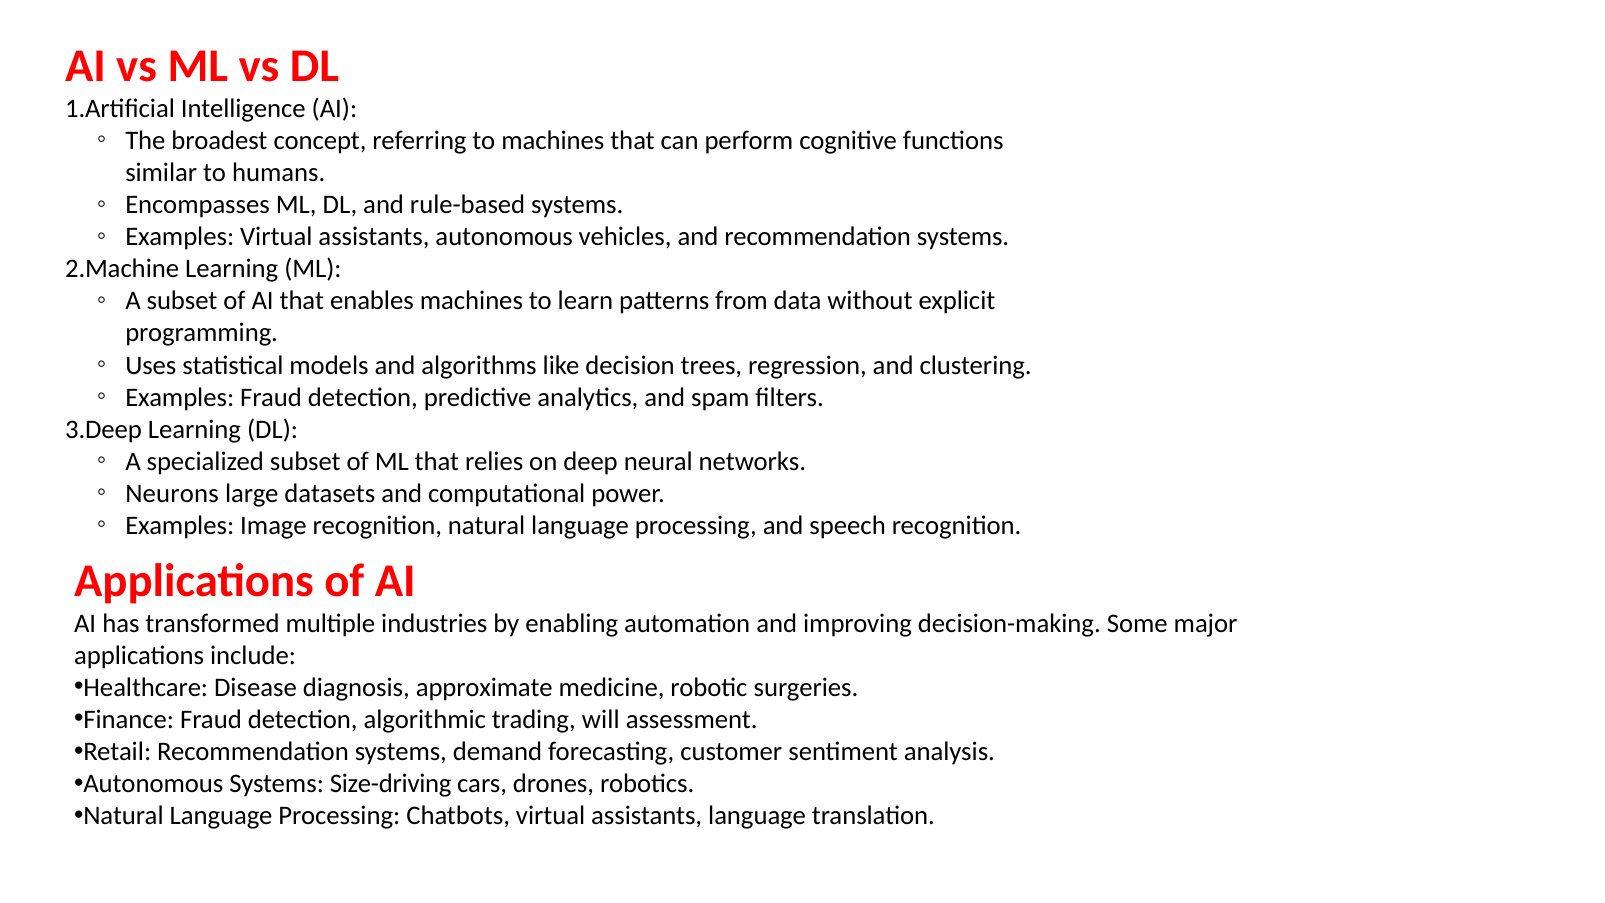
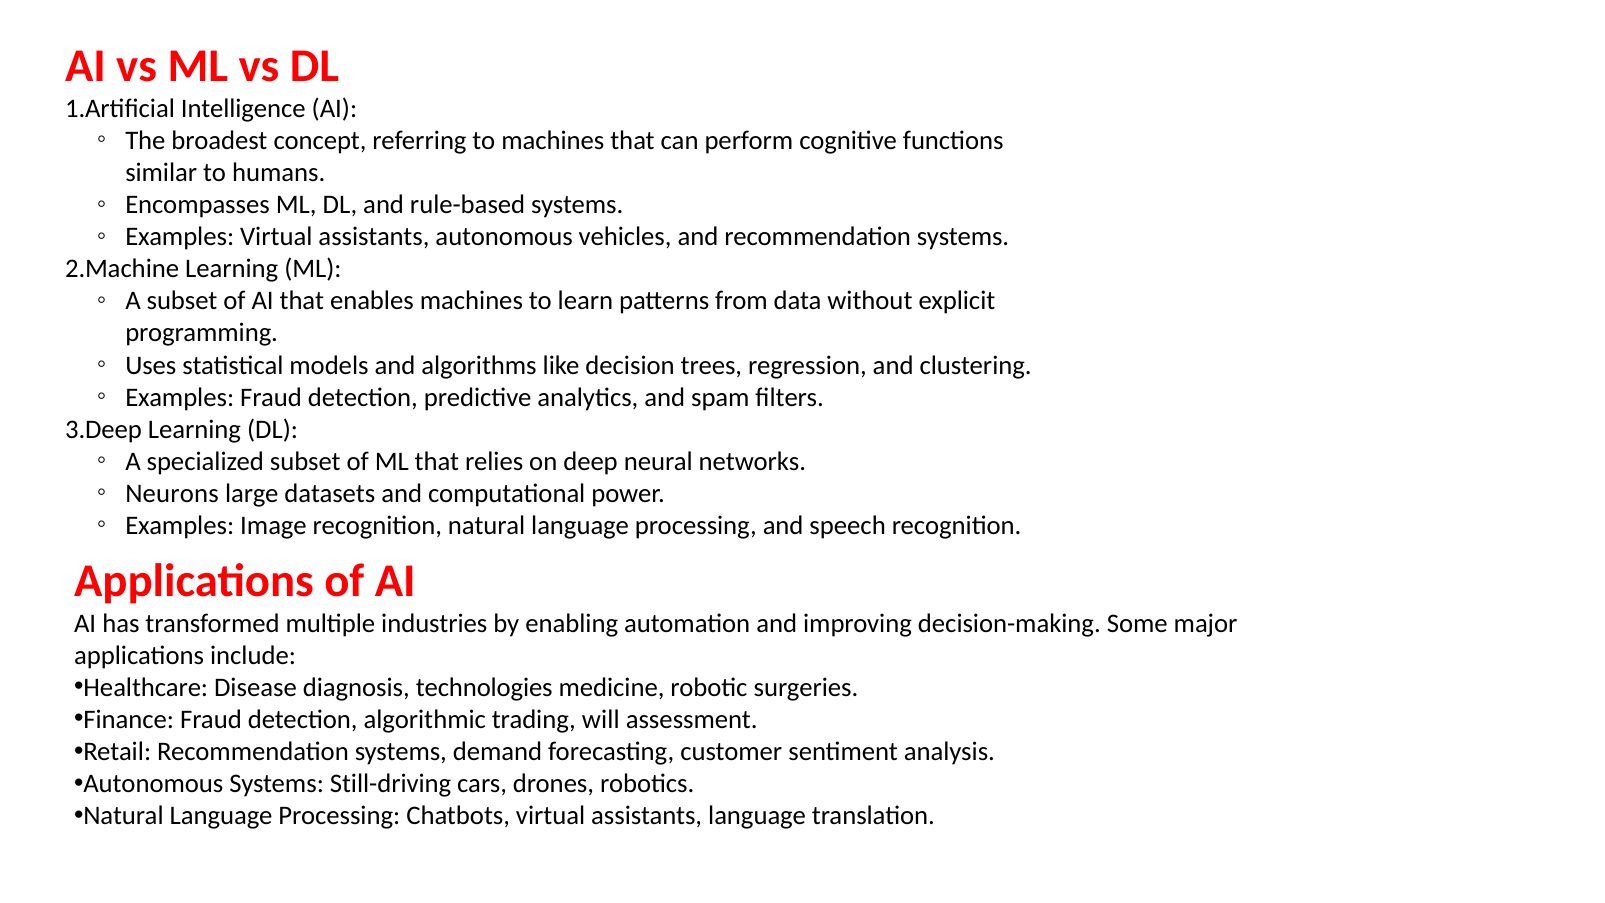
approximate: approximate -> technologies
Size-driving: Size-driving -> Still-driving
